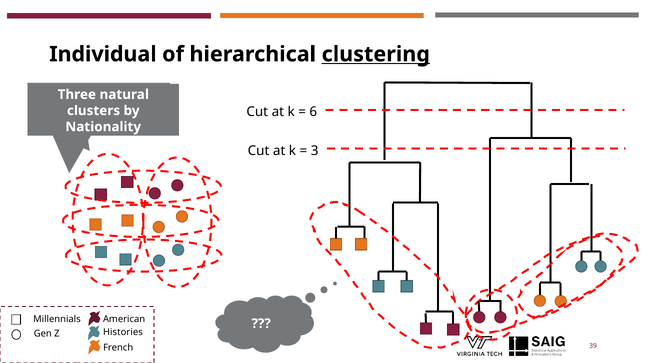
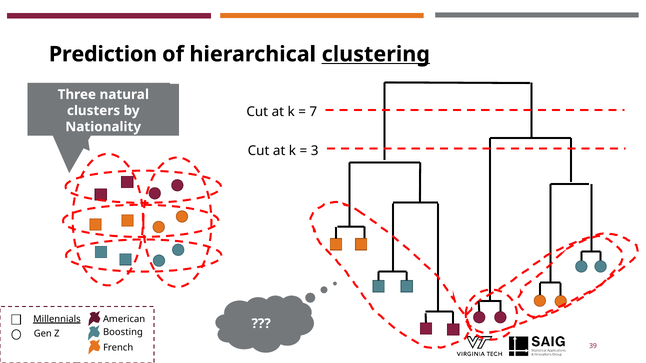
Individual: Individual -> Prediction
6: 6 -> 7
Millennials underline: none -> present
Histories: Histories -> Boosting
